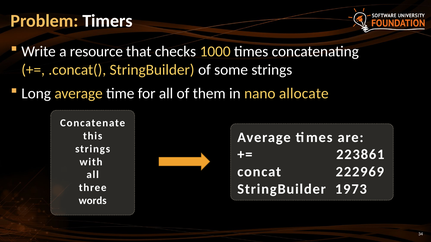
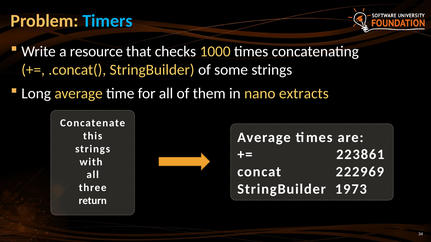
Timers colour: white -> light blue
allocate: allocate -> extracts
words: words -> return
